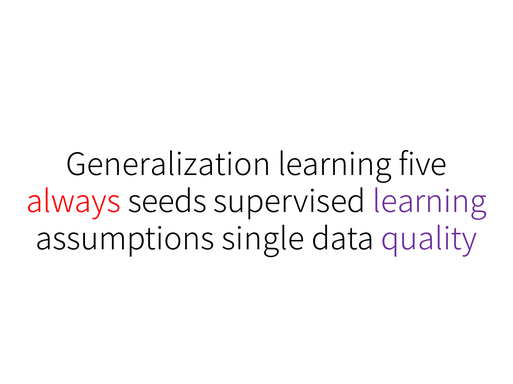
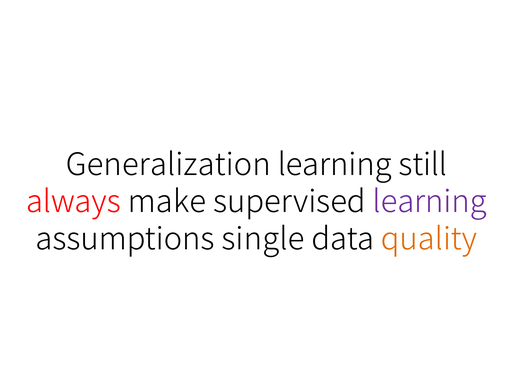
five: five -> still
seeds: seeds -> make
quality colour: purple -> orange
